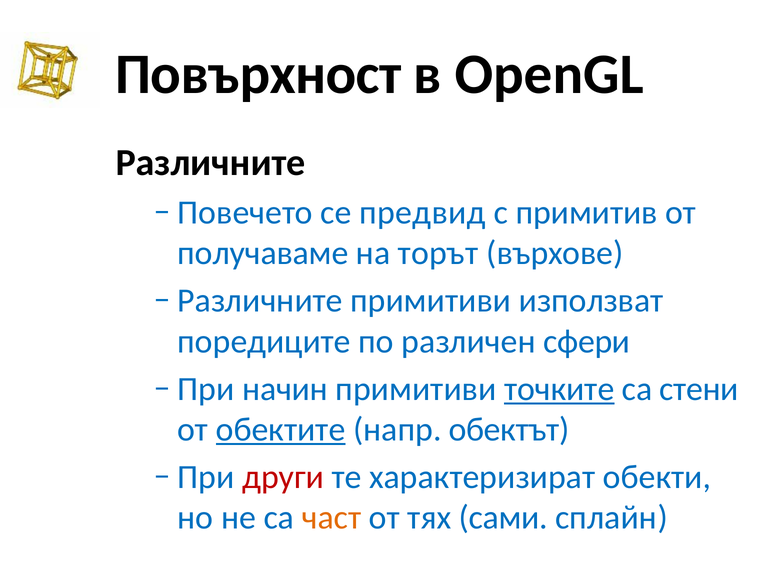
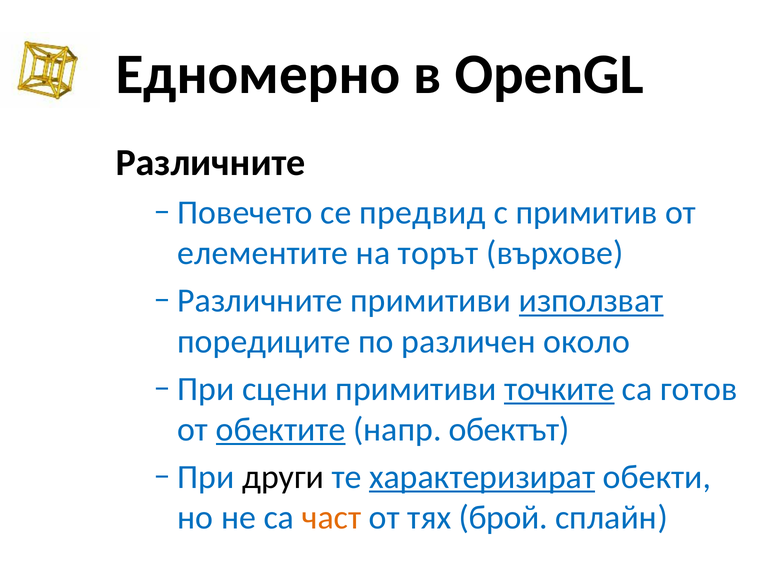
Повърхност: Повърхност -> Едномерно
получаваме: получаваме -> елементите
използват underline: none -> present
сфери: сфери -> около
начин: начин -> сцени
стени: стени -> готов
други colour: red -> black
характеризират underline: none -> present
сами: сами -> брой
